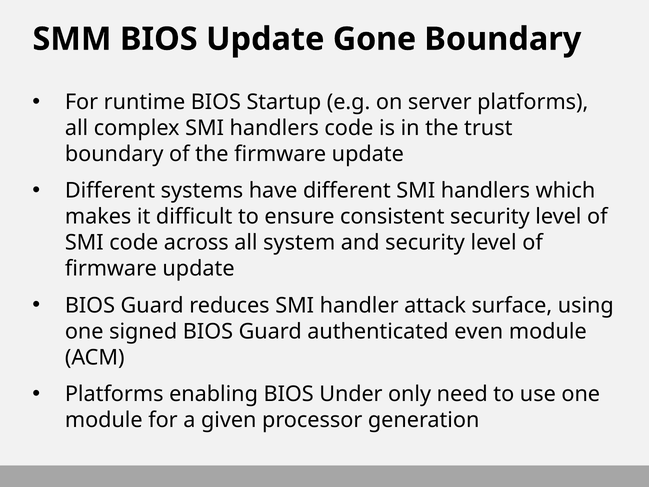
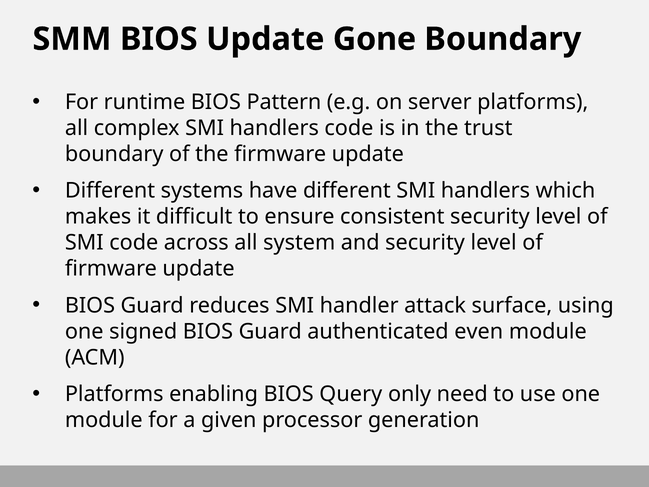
Startup: Startup -> Pattern
Under: Under -> Query
